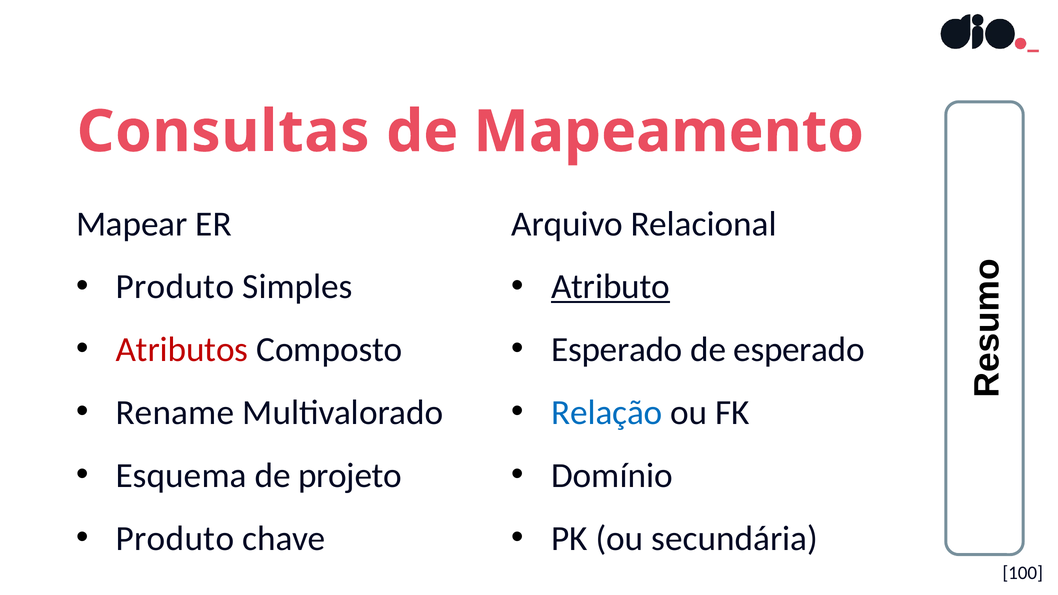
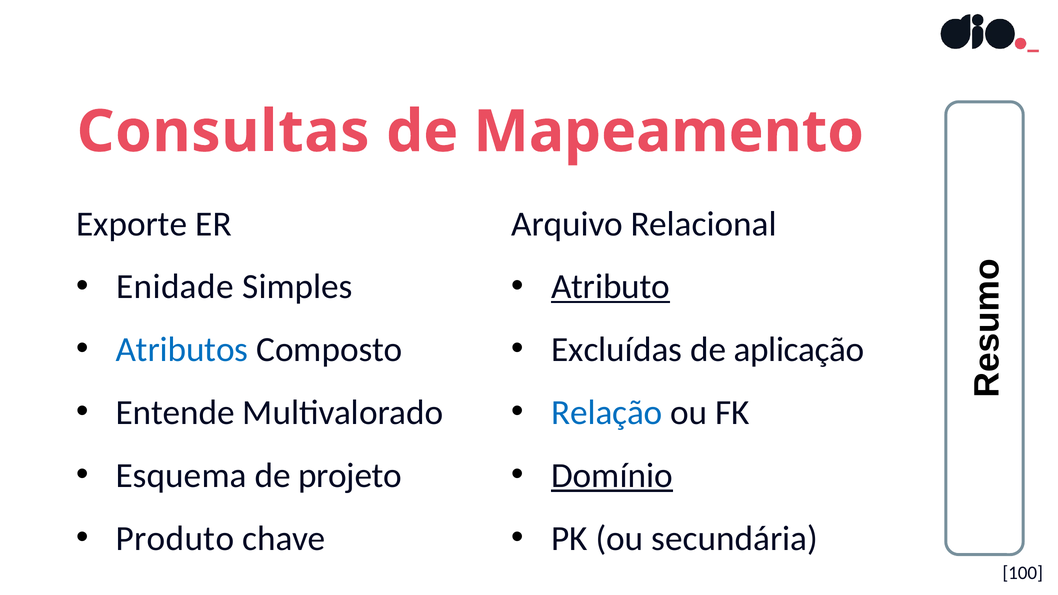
Mapear: Mapear -> Exporte
Produto at (175, 287): Produto -> Enidade
Atributos colour: red -> blue
Esperado at (617, 350): Esperado -> Excluídas
de esperado: esperado -> aplicação
Rename: Rename -> Entende
Domínio underline: none -> present
